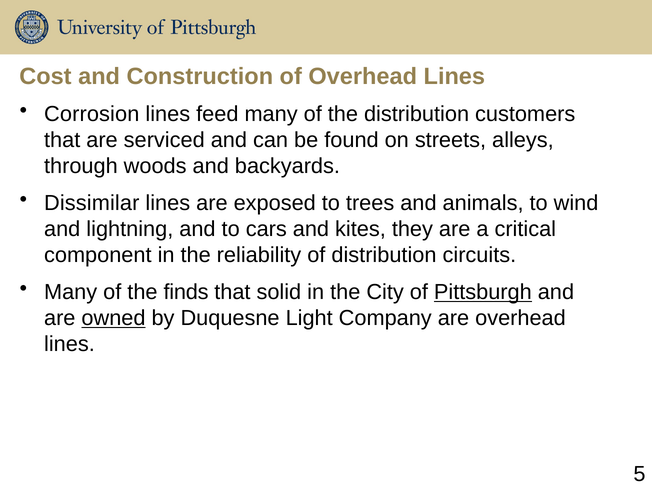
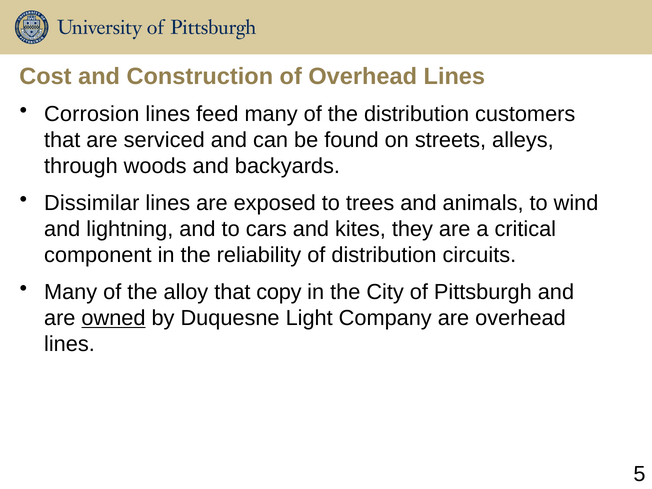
finds: finds -> alloy
solid: solid -> copy
Pittsburgh underline: present -> none
